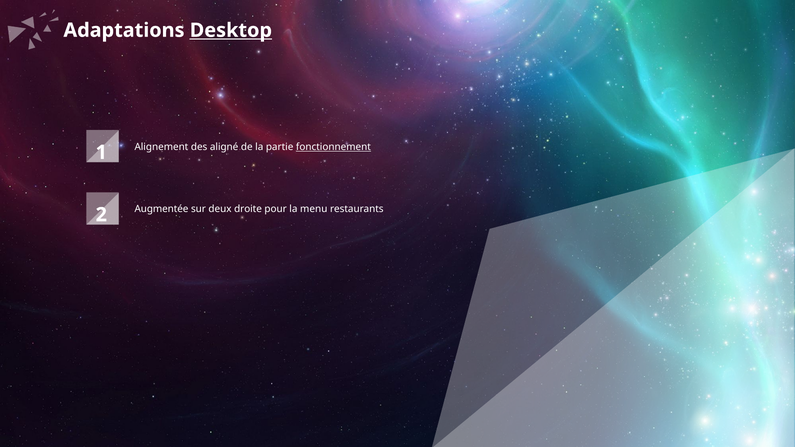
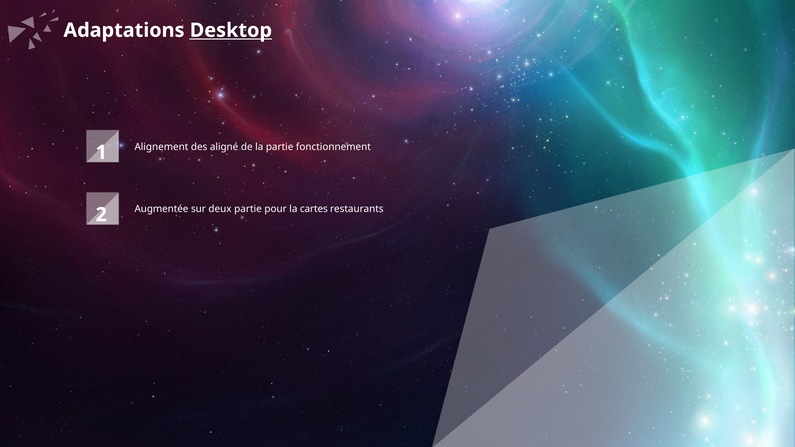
fonctionnement underline: present -> none
deux droite: droite -> partie
menu: menu -> cartes
